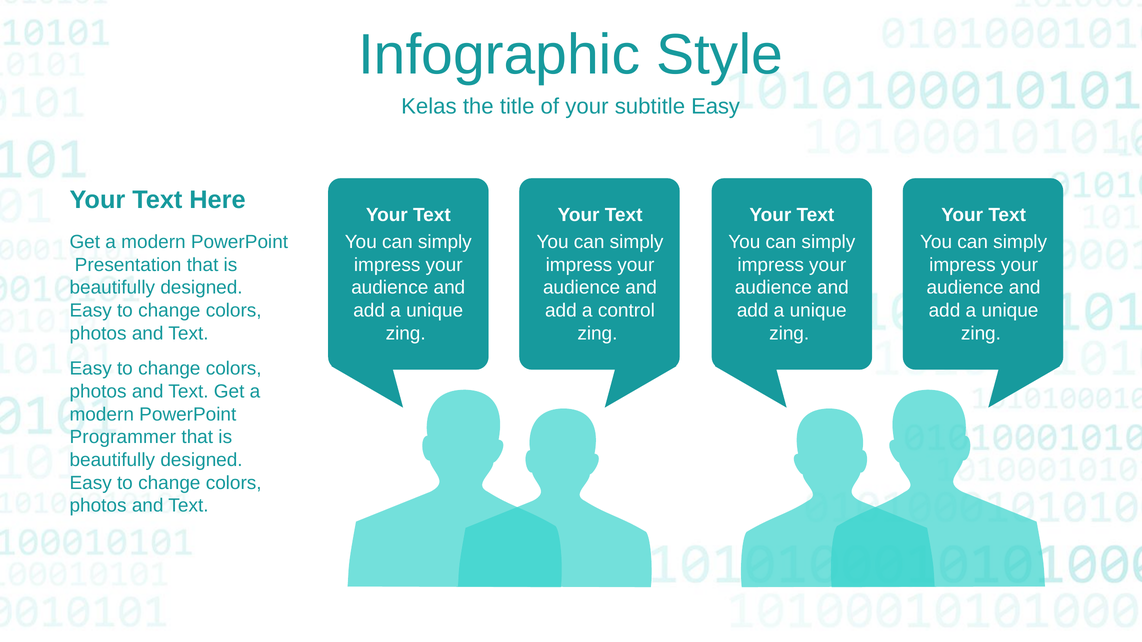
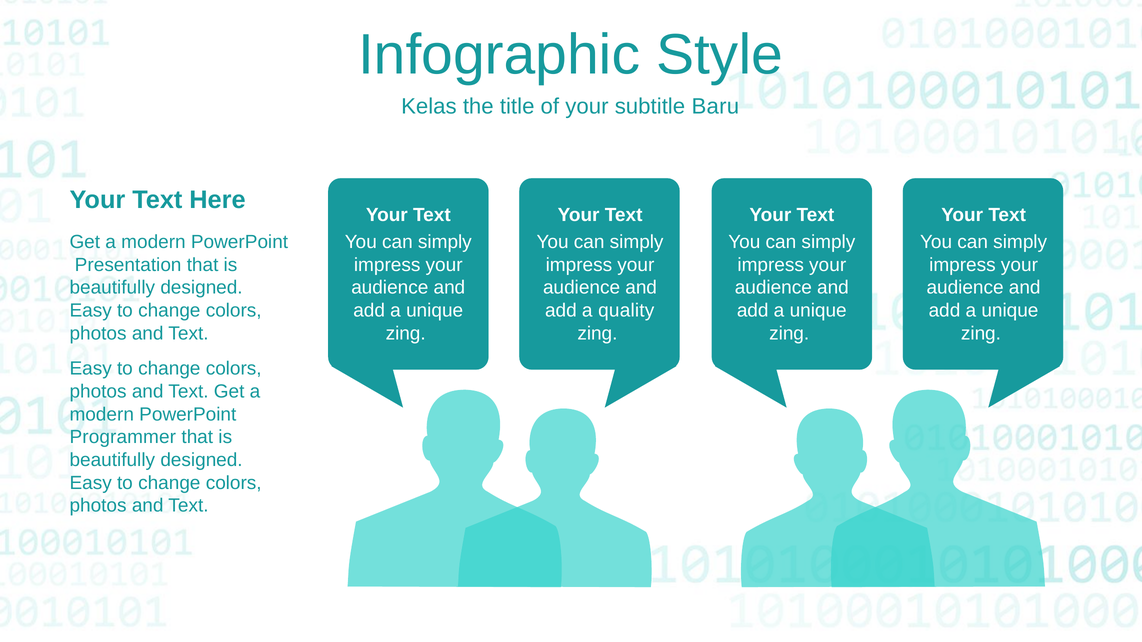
subtitle Easy: Easy -> Baru
control: control -> quality
